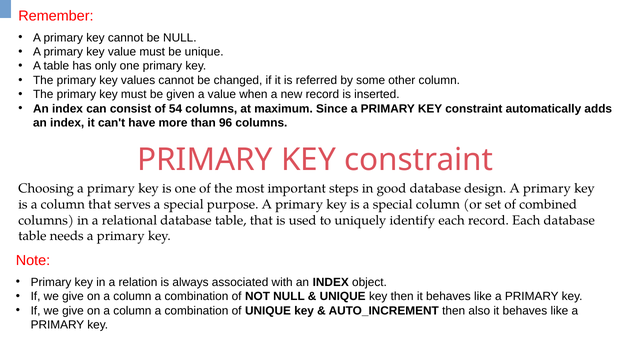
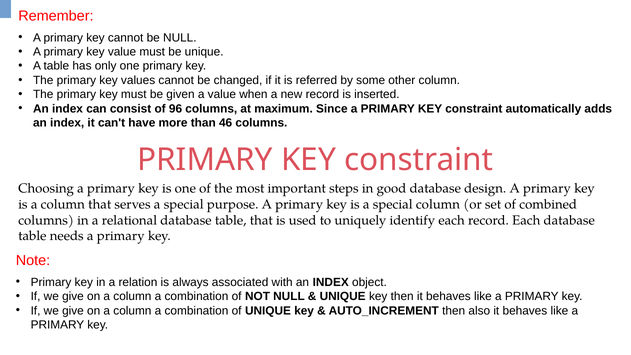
54: 54 -> 96
96: 96 -> 46
